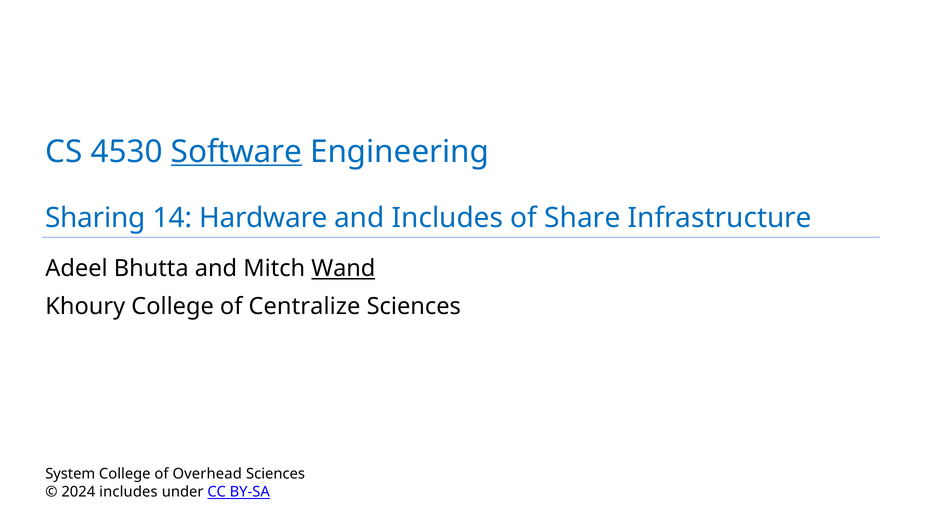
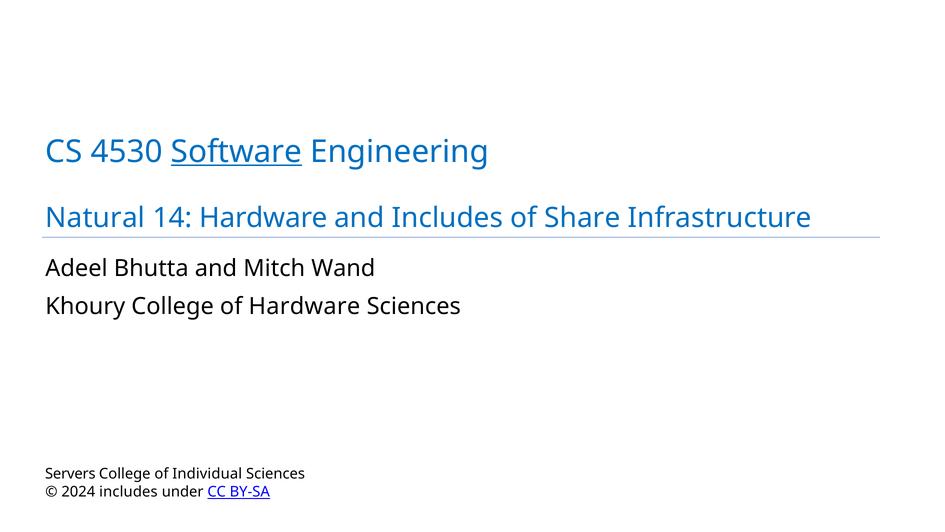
Sharing: Sharing -> Natural
Wand underline: present -> none
of Centralize: Centralize -> Hardware
System: System -> Servers
Overhead: Overhead -> Individual
